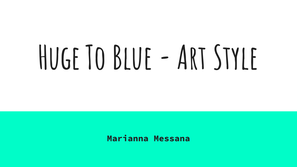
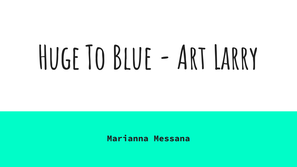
Style: Style -> Larry
